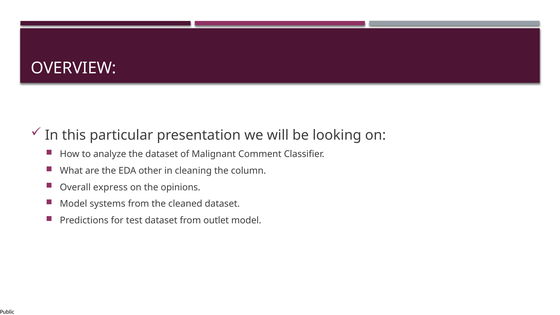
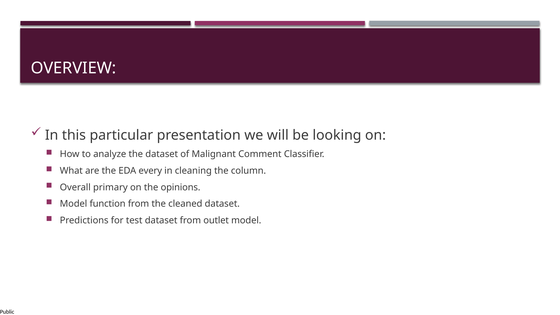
other: other -> every
express: express -> primary
systems: systems -> function
